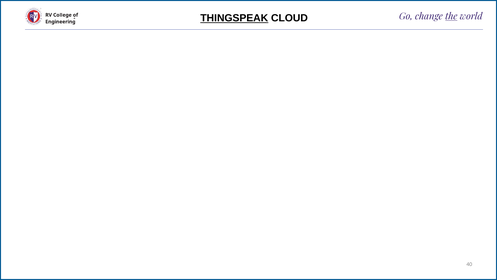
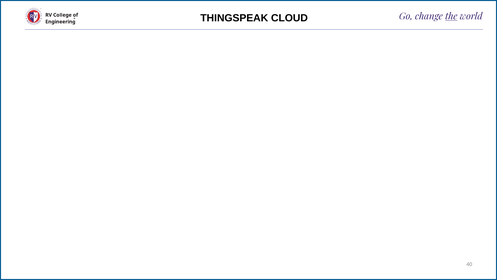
THINGSPEAK underline: present -> none
